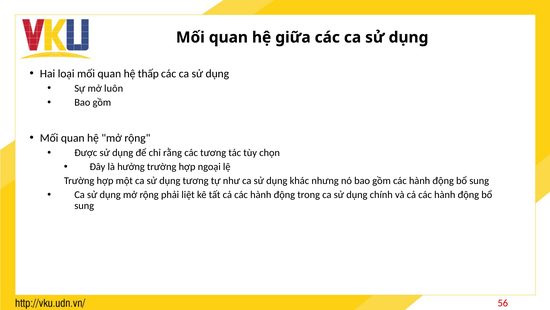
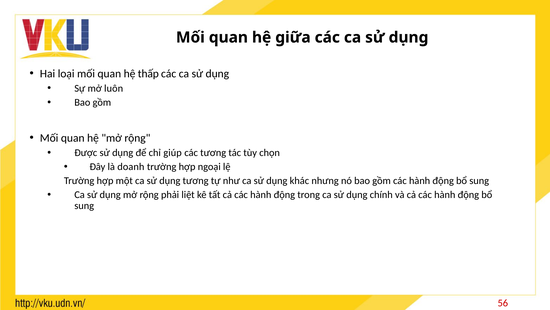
rằng: rằng -> giúp
hưởng: hưởng -> doanh
